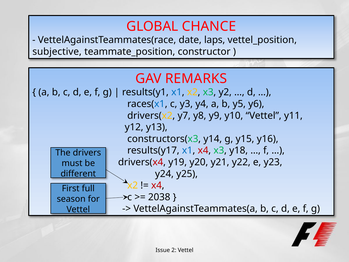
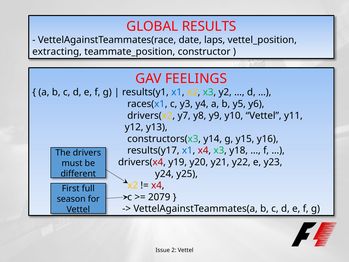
CHANCE: CHANCE -> RESULTS
subjective: subjective -> extracting
REMARKS: REMARKS -> FEELINGS
2038: 2038 -> 2079
